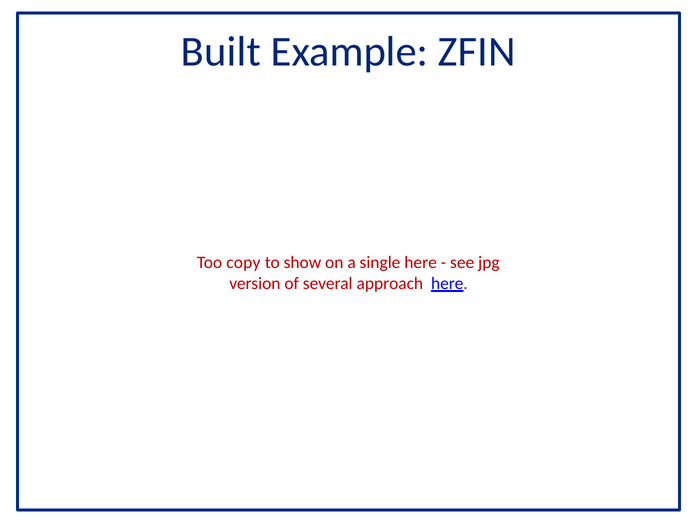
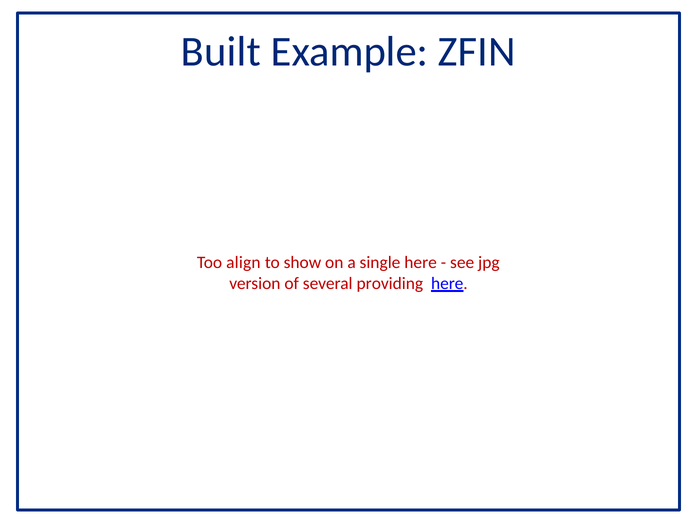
copy: copy -> align
approach: approach -> providing
